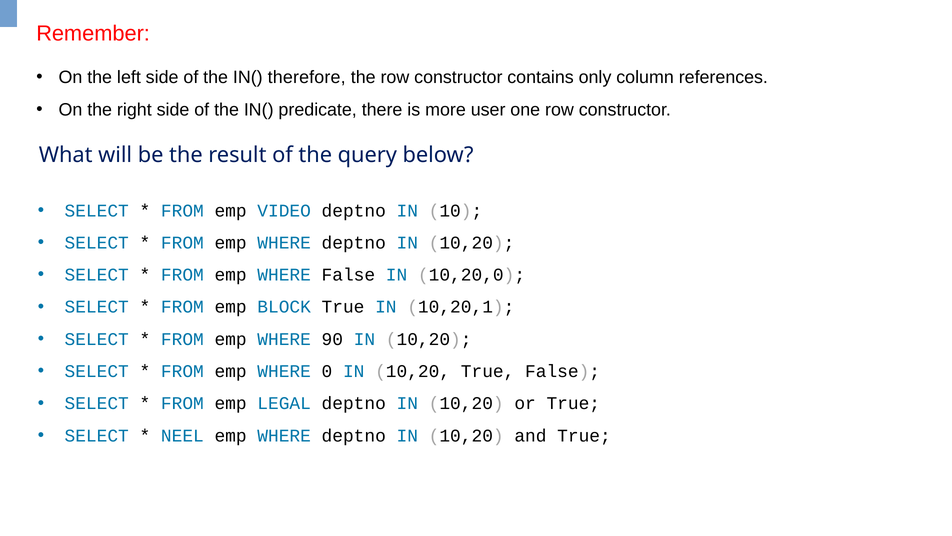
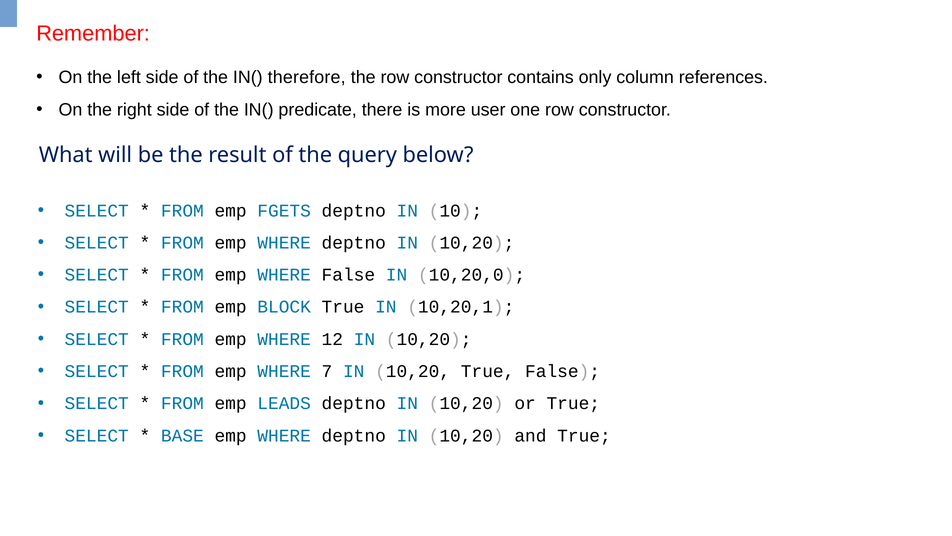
VIDEO: VIDEO -> FGETS
90: 90 -> 12
0: 0 -> 7
LEGAL: LEGAL -> LEADS
NEEL: NEEL -> BASE
